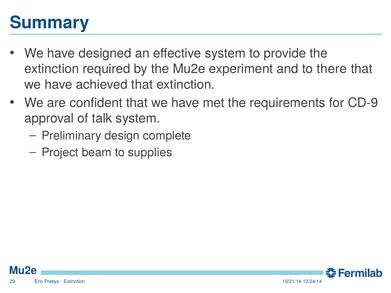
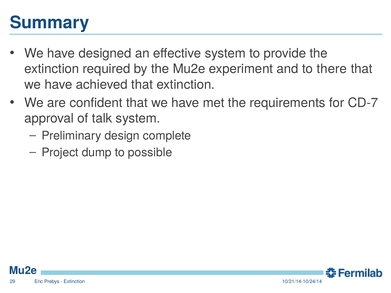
CD-9: CD-9 -> CD-7
beam: beam -> dump
supplies: supplies -> possible
